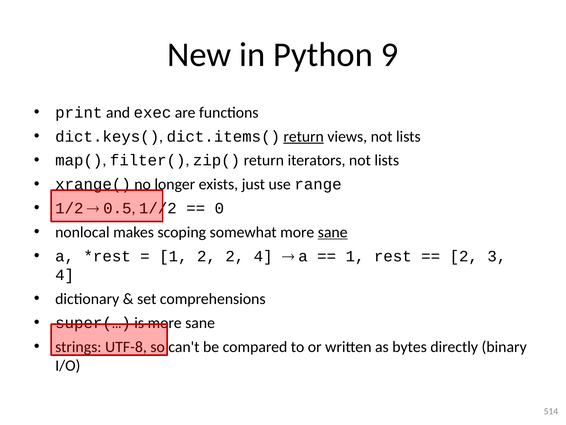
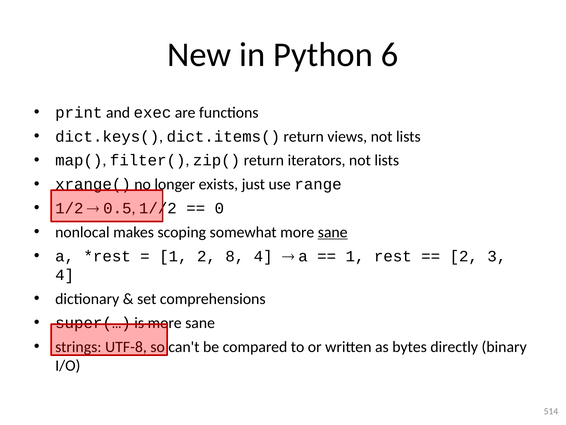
9: 9 -> 6
return at (304, 136) underline: present -> none
2 2: 2 -> 8
